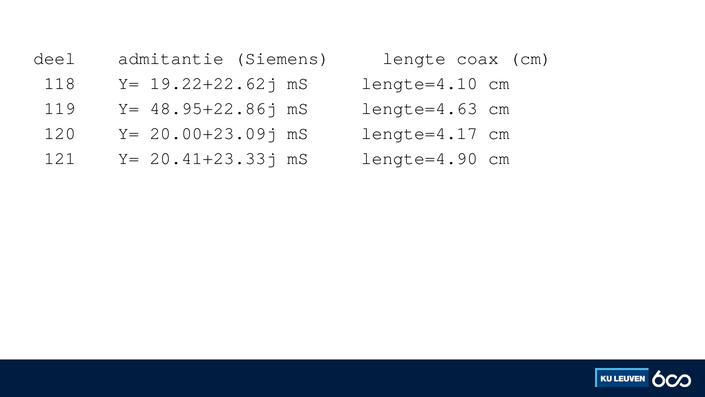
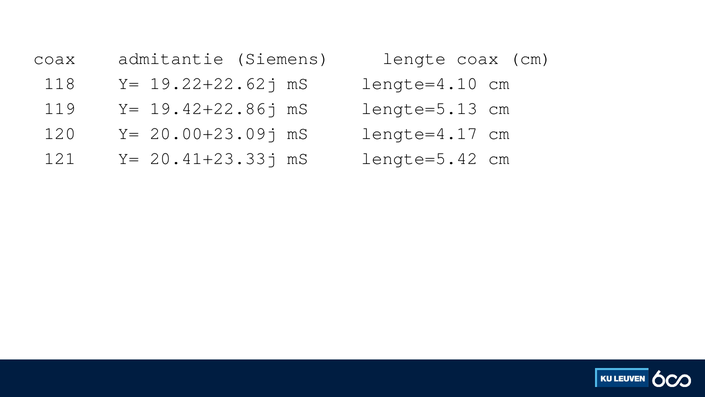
deel at (54, 59): deel -> coax
48.95+22.86j: 48.95+22.86j -> 19.42+22.86j
lengte=4.63: lengte=4.63 -> lengte=5.13
lengte=4.90: lengte=4.90 -> lengte=5.42
